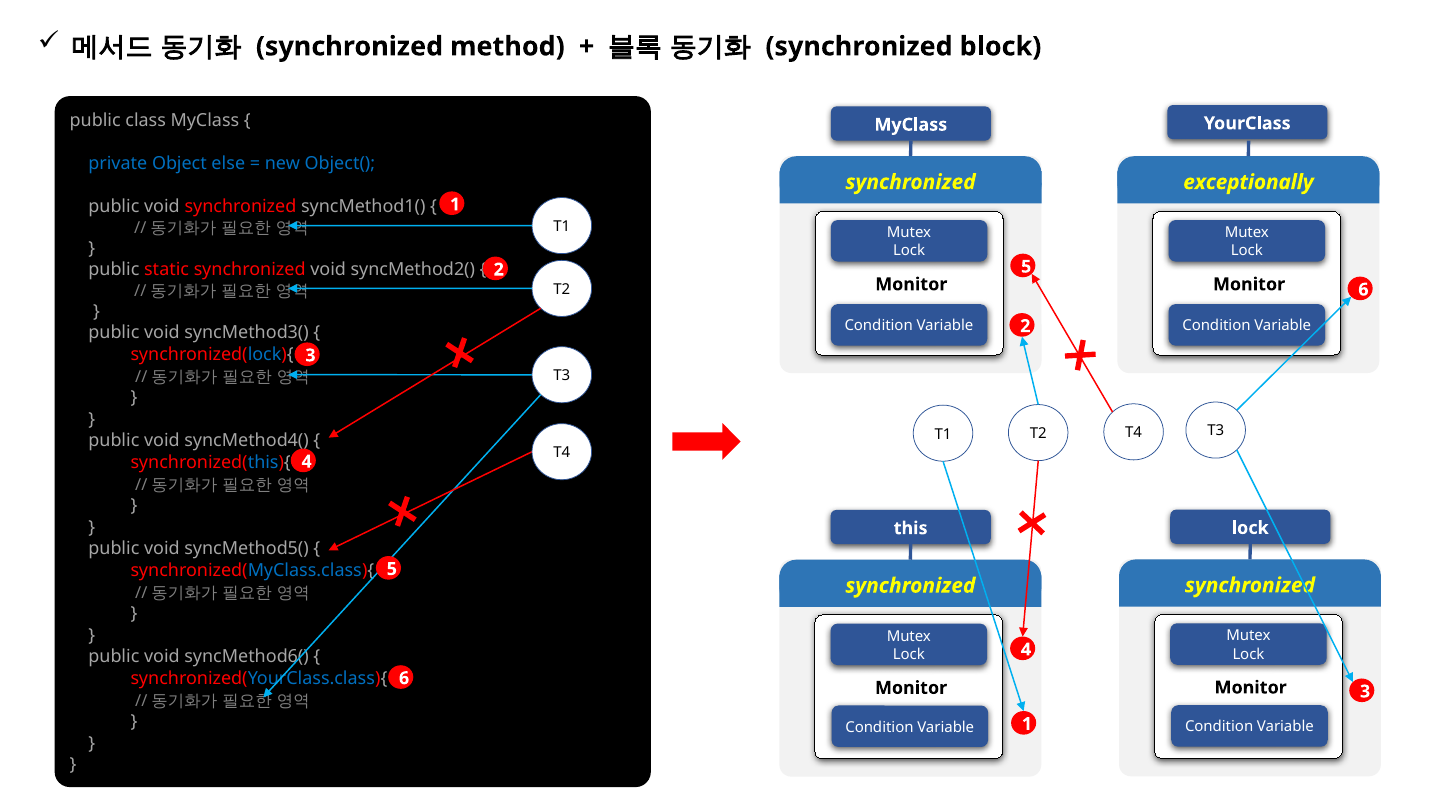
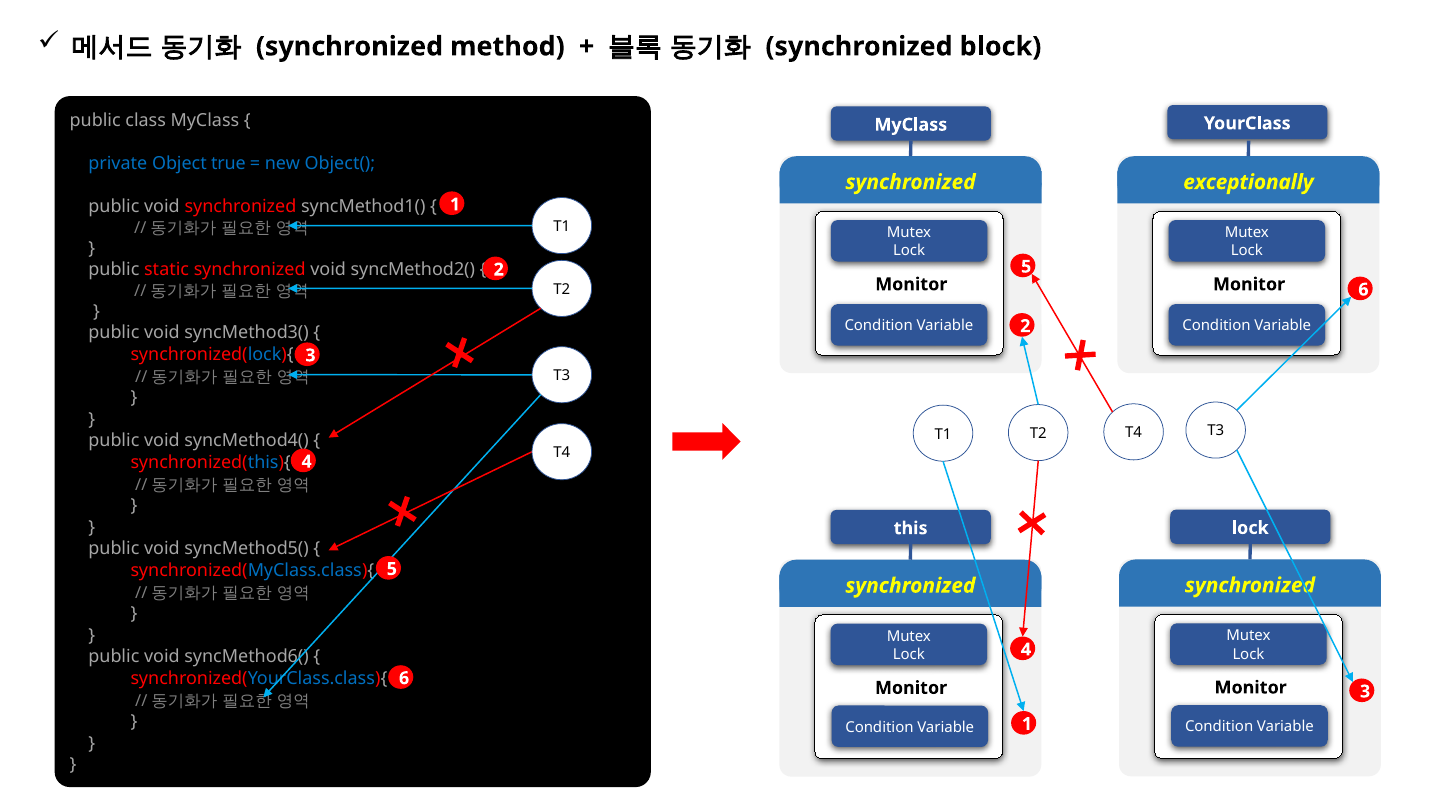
else: else -> true
